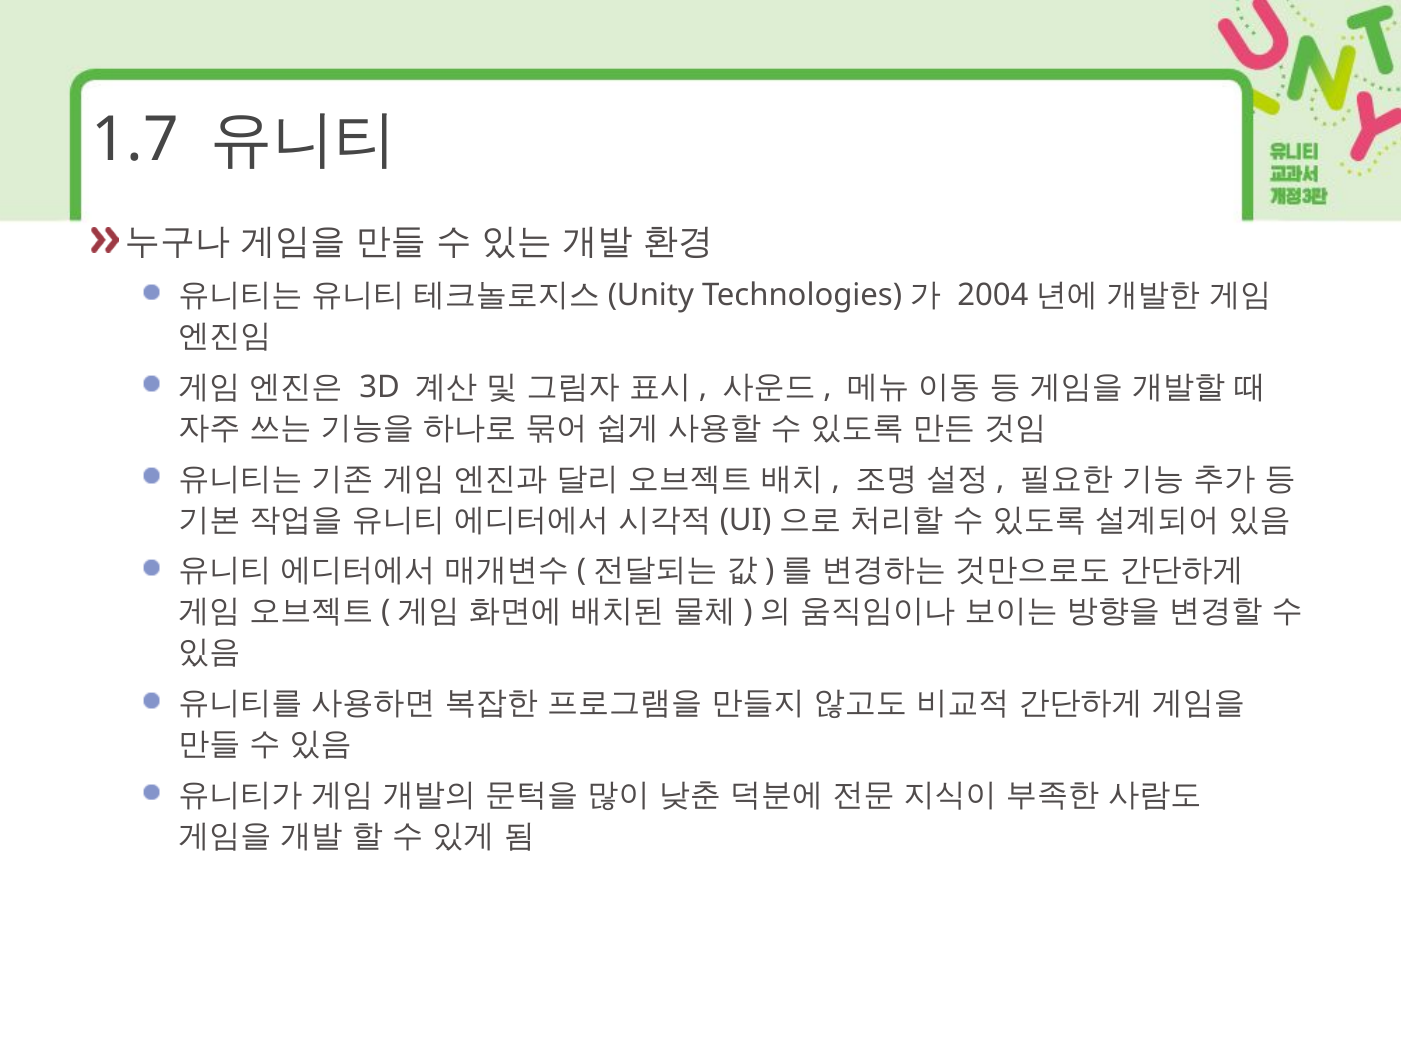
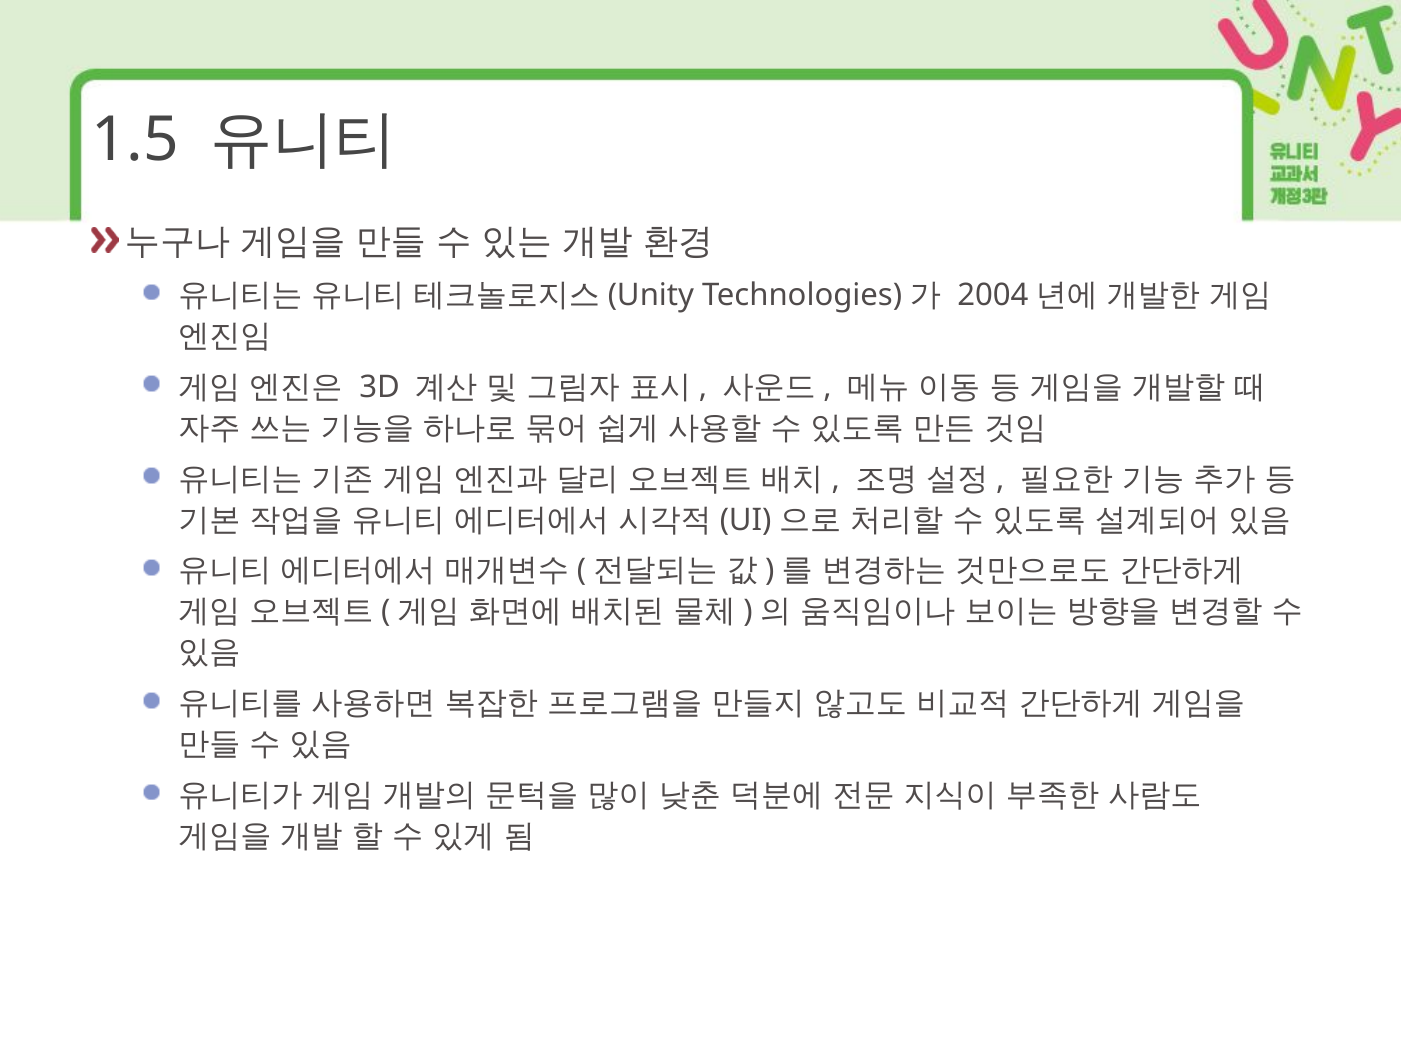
1.7: 1.7 -> 1.5
